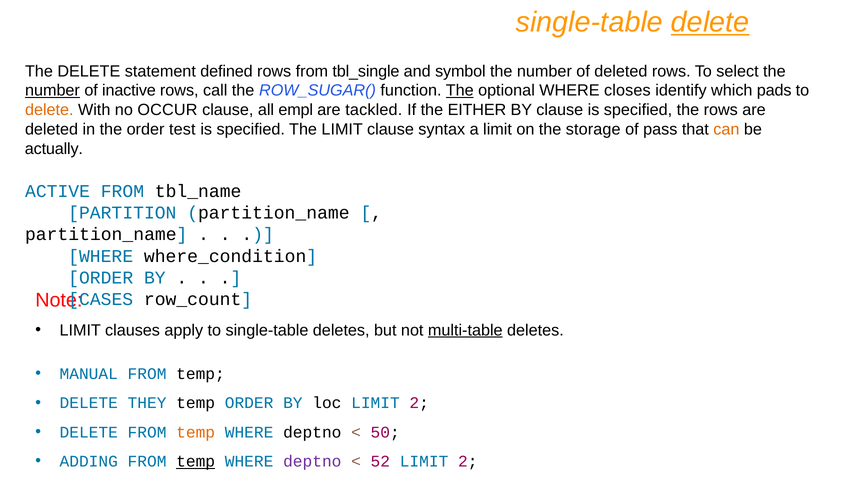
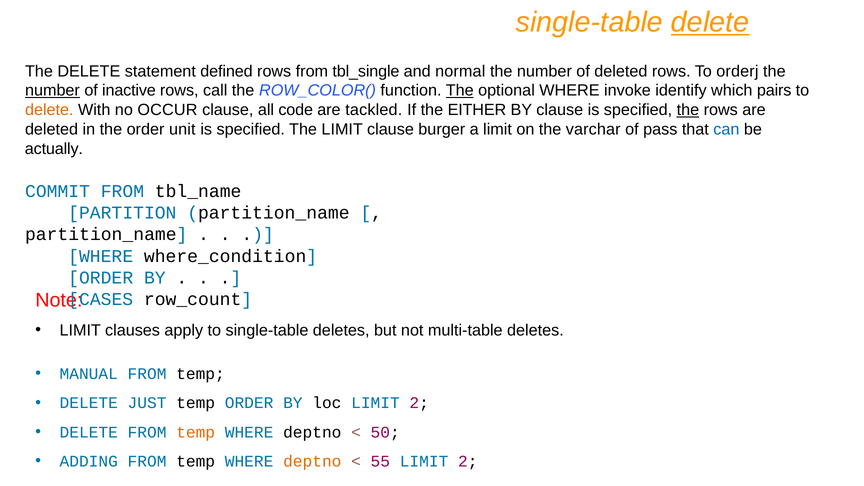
symbol: symbol -> normal
select: select -> orderj
ROW_SUGAR(: ROW_SUGAR( -> ROW_COLOR(
closes: closes -> invoke
pads: pads -> pairs
empl: empl -> code
the at (688, 110) underline: none -> present
test: test -> unit
syntax: syntax -> burger
storage: storage -> varchar
can colour: orange -> blue
ACTIVE: ACTIVE -> COMMIT
multi-table underline: present -> none
THEY: THEY -> JUST
temp at (196, 461) underline: present -> none
deptno at (312, 461) colour: purple -> orange
52: 52 -> 55
